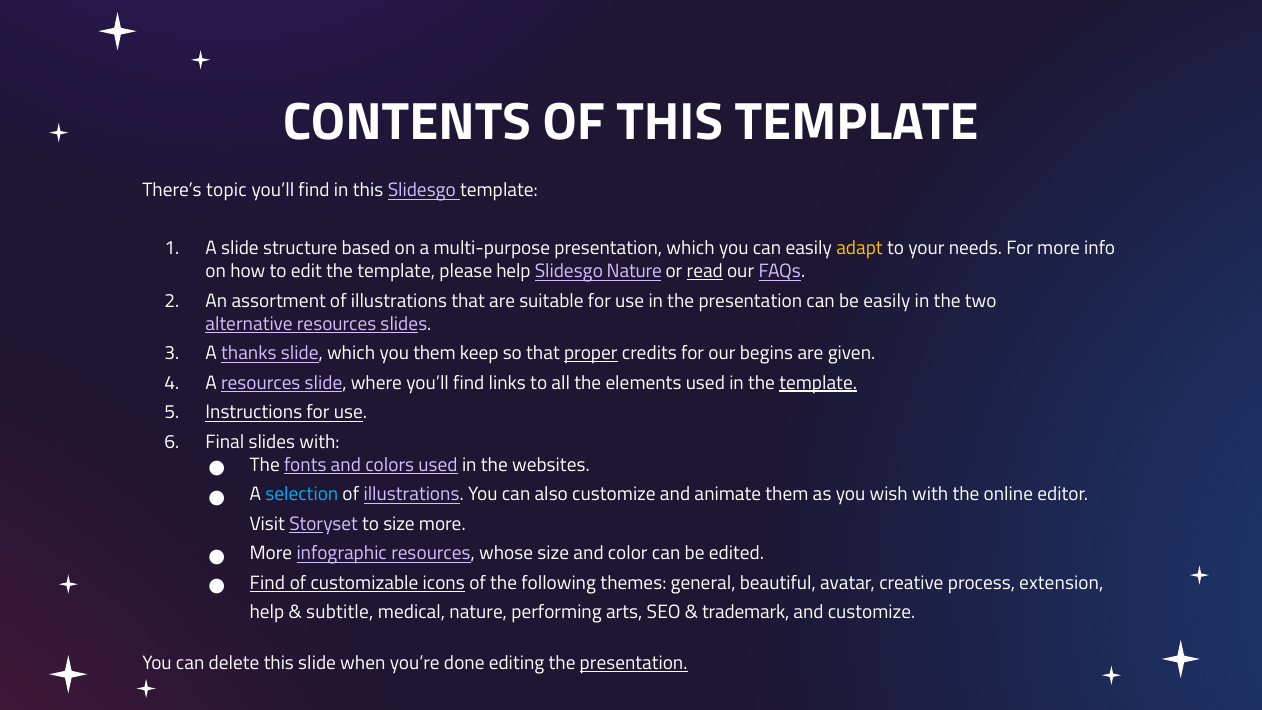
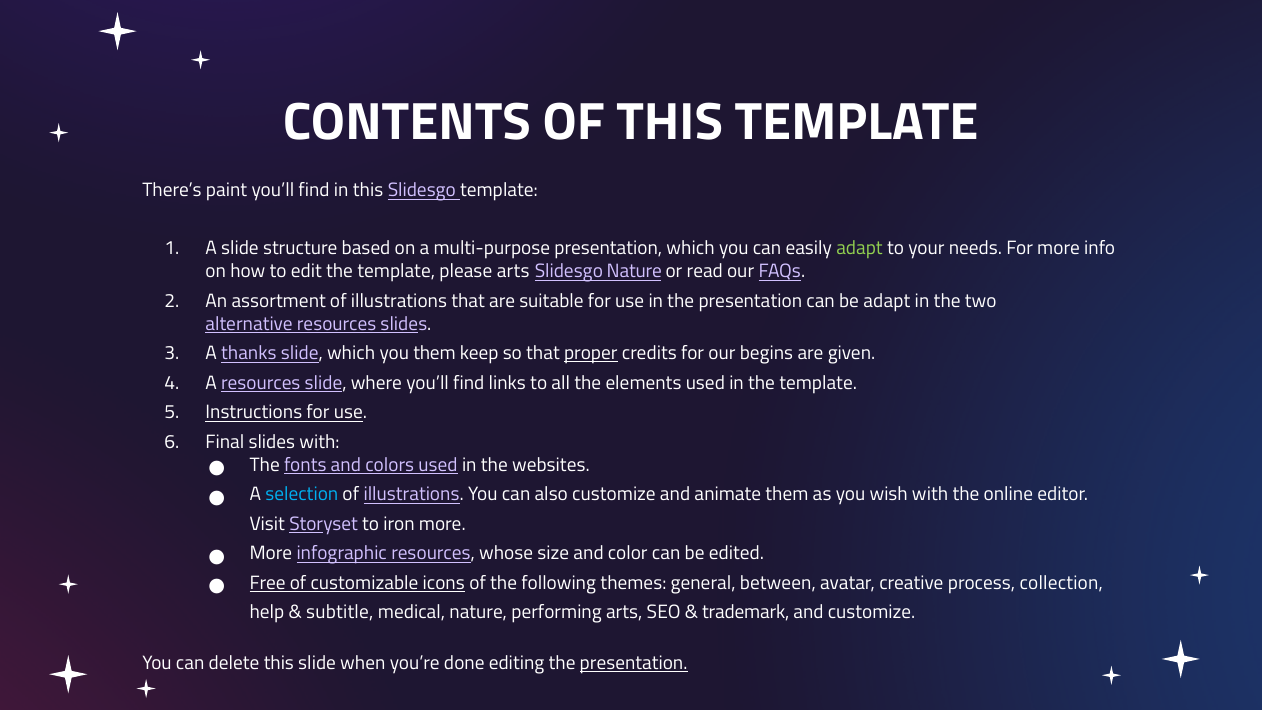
topic: topic -> paint
adapt at (859, 248) colour: yellow -> light green
please help: help -> arts
read underline: present -> none
be easily: easily -> adapt
template at (818, 383) underline: present -> none
to size: size -> iron
Find at (267, 583): Find -> Free
beautiful: beautiful -> between
extension: extension -> collection
